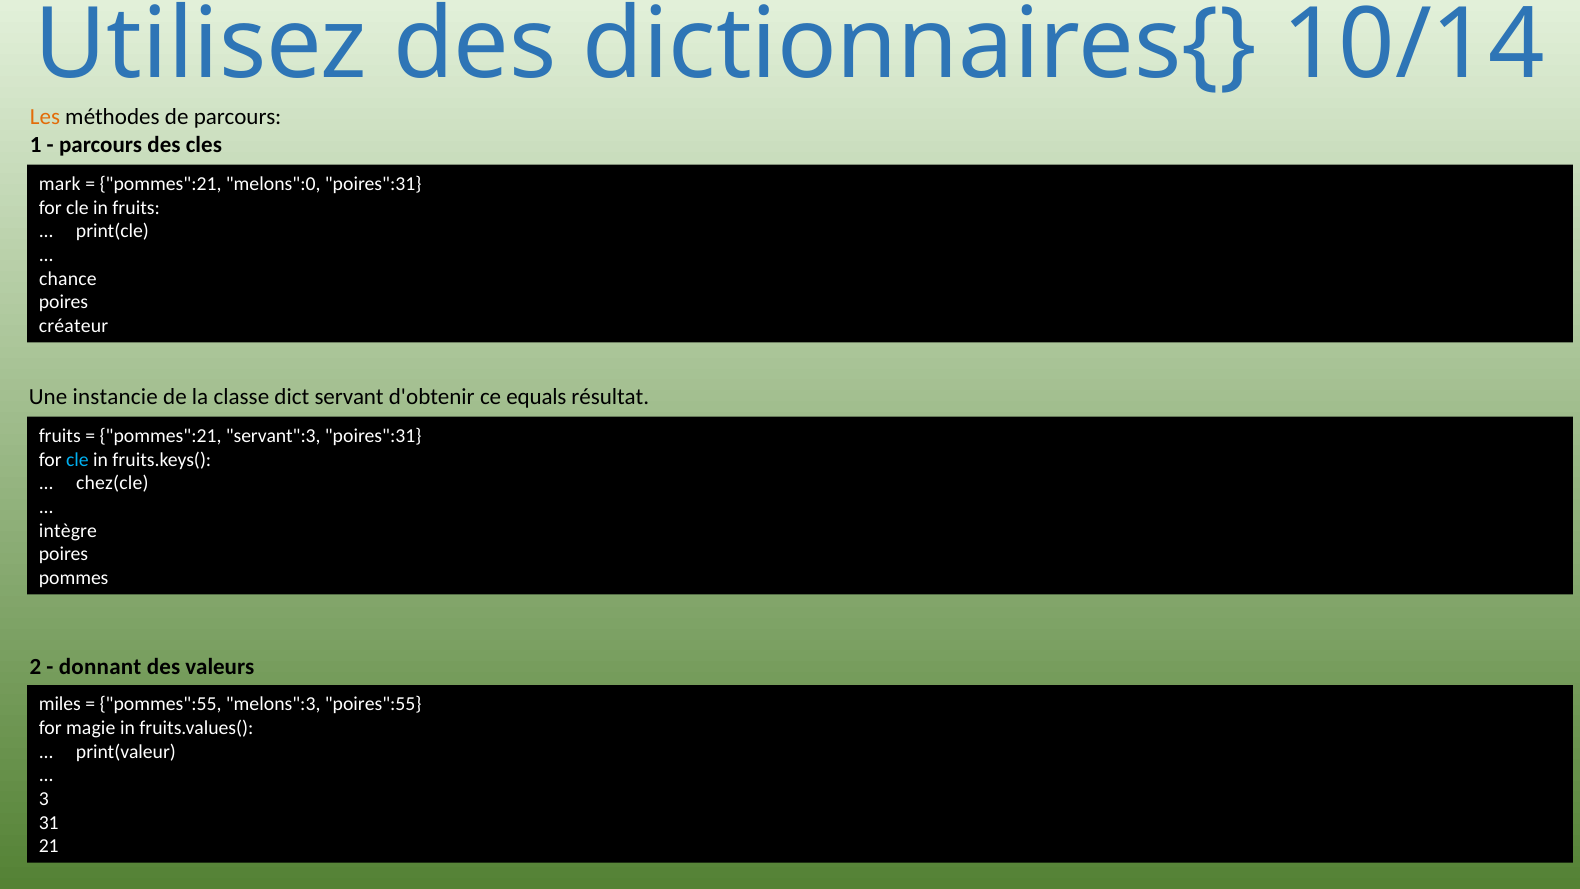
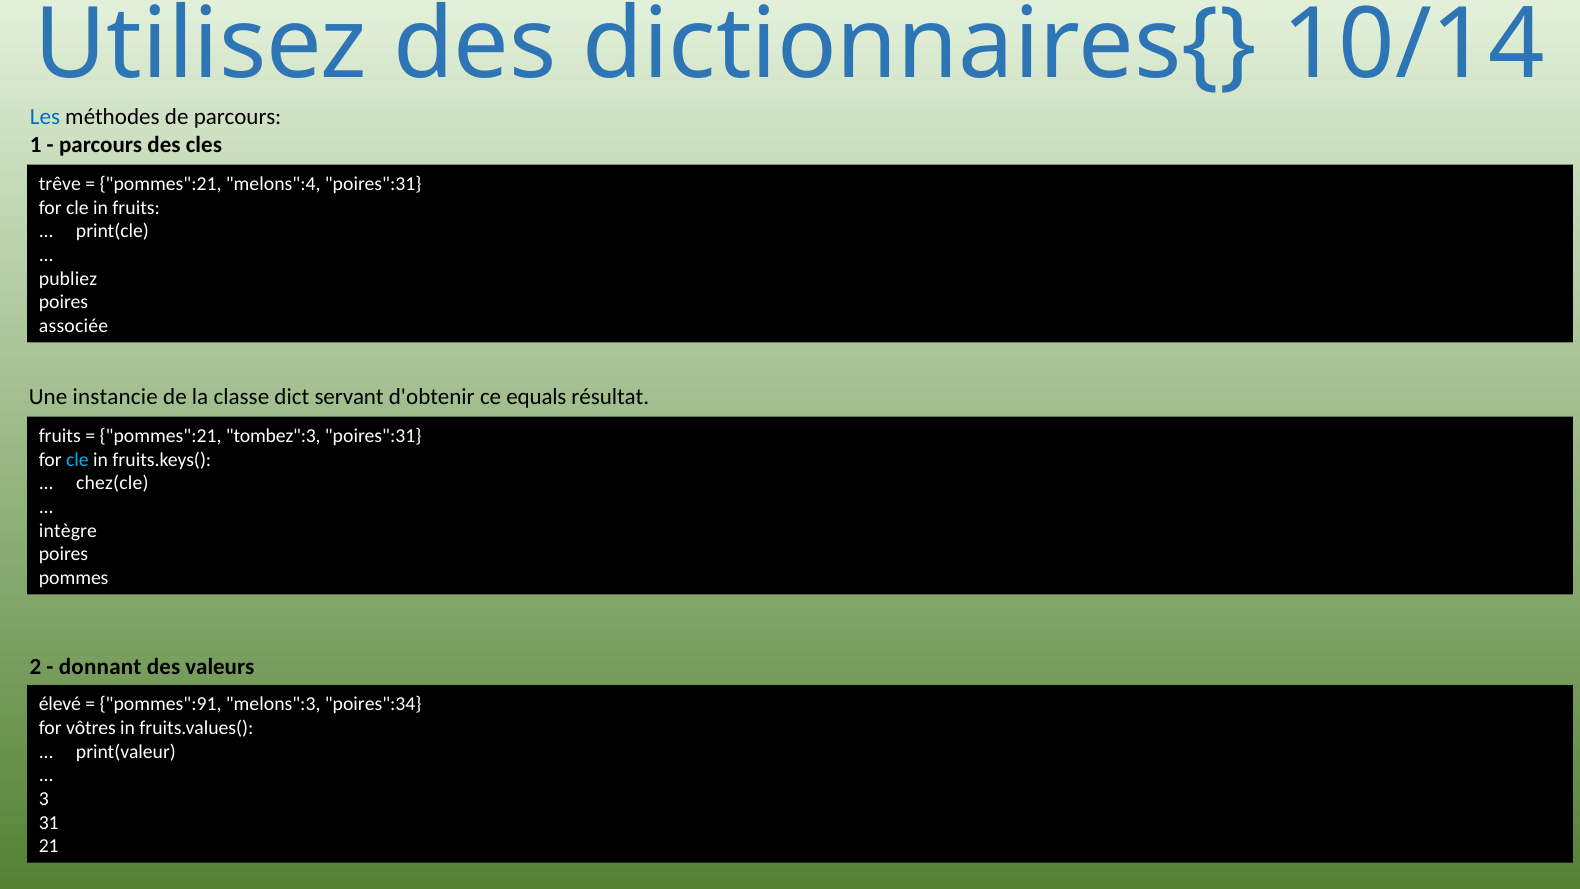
Les colour: orange -> blue
mark: mark -> trêve
melons":0: melons":0 -> melons":4
chance: chance -> publiez
créateur: créateur -> associée
servant":3: servant":3 -> tombez":3
miles: miles -> élevé
pommes":55: pommes":55 -> pommes":91
poires":55: poires":55 -> poires":34
magie: magie -> vôtres
